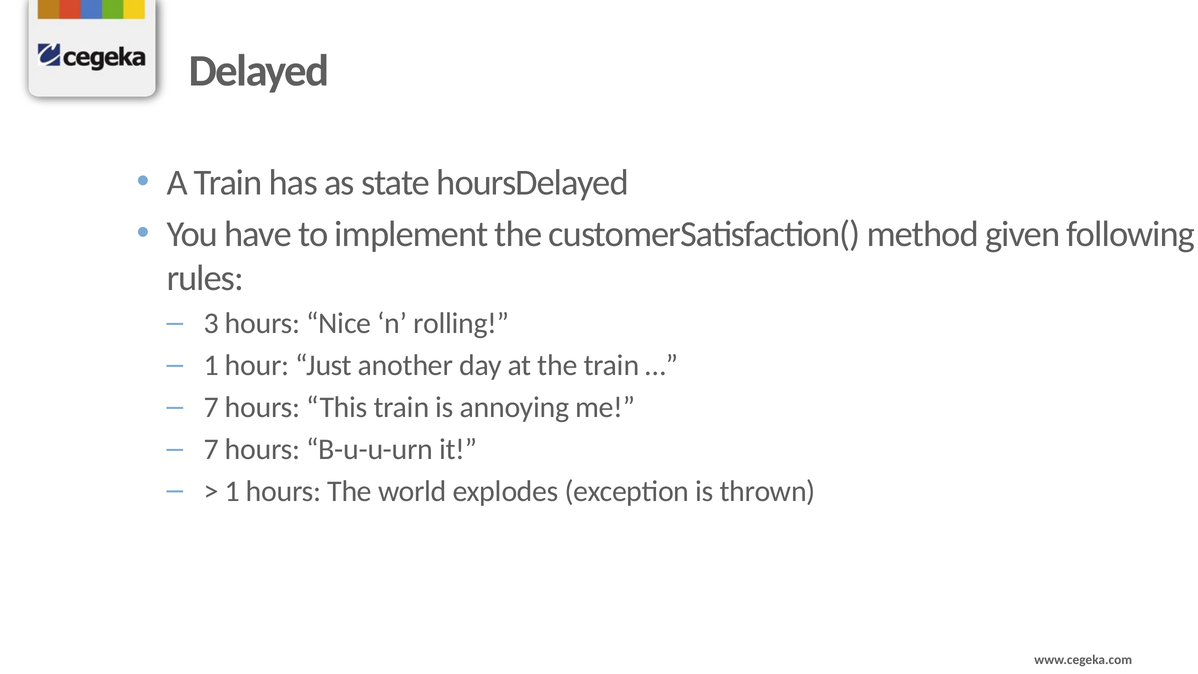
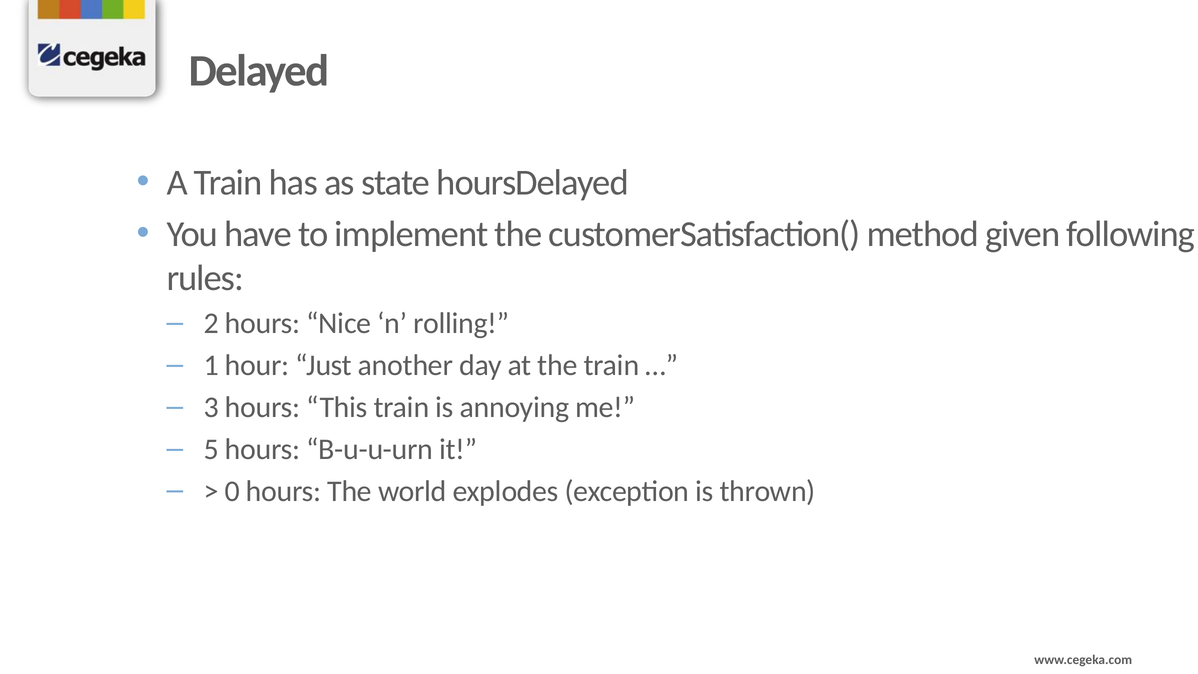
3: 3 -> 2
7 at (211, 407): 7 -> 3
7 at (211, 449): 7 -> 5
1 at (232, 491): 1 -> 0
